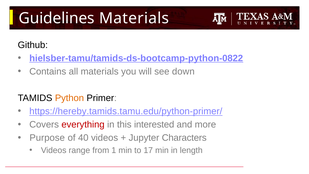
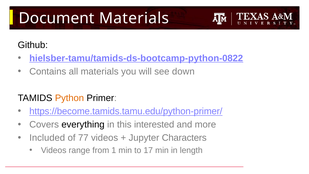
Guidelines: Guidelines -> Document
https://hereby.tamids.tamu.edu/python-primer/: https://hereby.tamids.tamu.edu/python-primer/ -> https://become.tamids.tamu.edu/python-primer/
everything colour: red -> black
Purpose: Purpose -> Included
40: 40 -> 77
